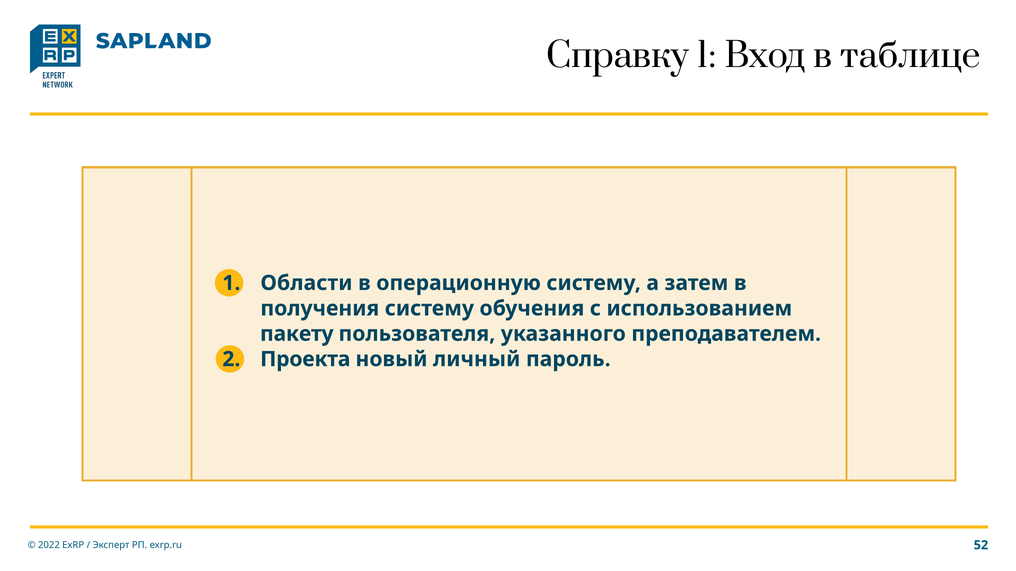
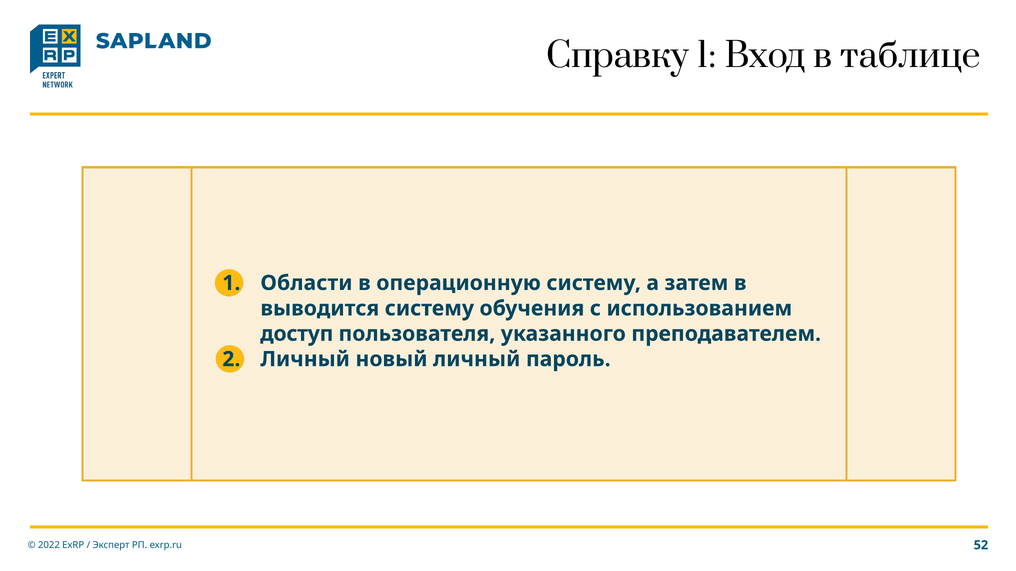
получения: получения -> выводится
пакету: пакету -> доступ
Проекта at (305, 359): Проекта -> Личный
